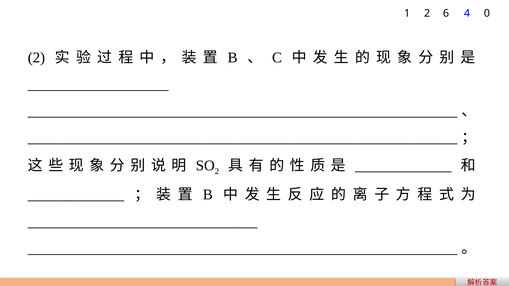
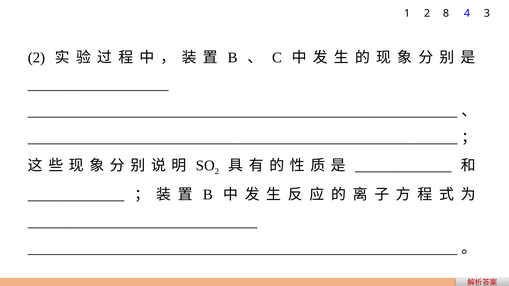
6: 6 -> 8
0: 0 -> 3
